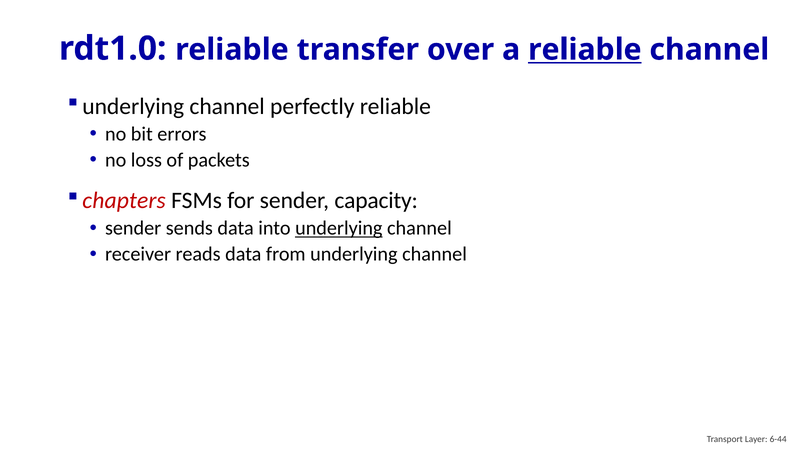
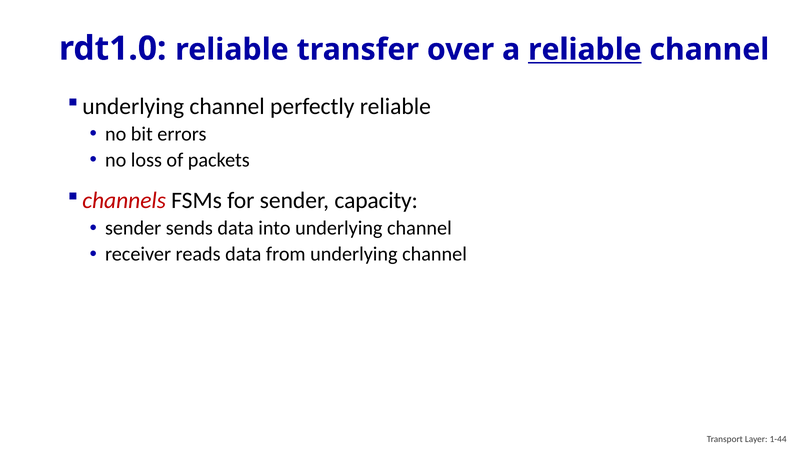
chapters: chapters -> channels
underlying at (339, 229) underline: present -> none
6-44: 6-44 -> 1-44
